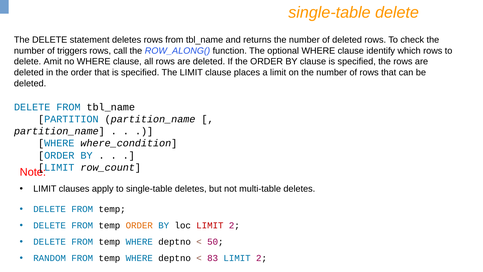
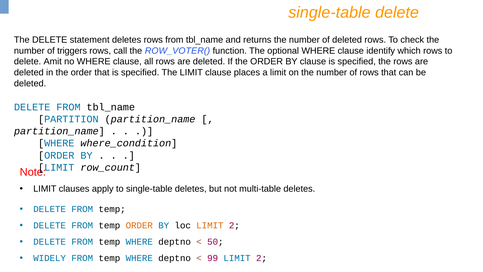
ROW_ALONG(: ROW_ALONG( -> ROW_VOTER(
LIMIT at (210, 225) colour: red -> orange
RANDOM: RANDOM -> WIDELY
83: 83 -> 99
